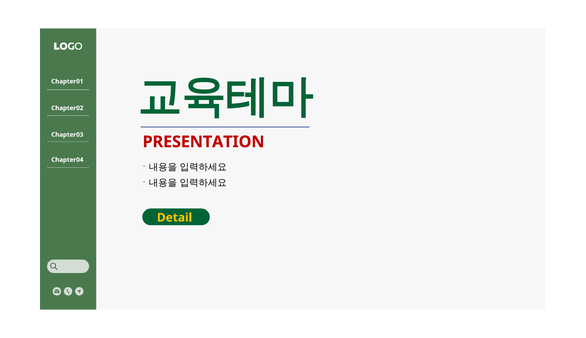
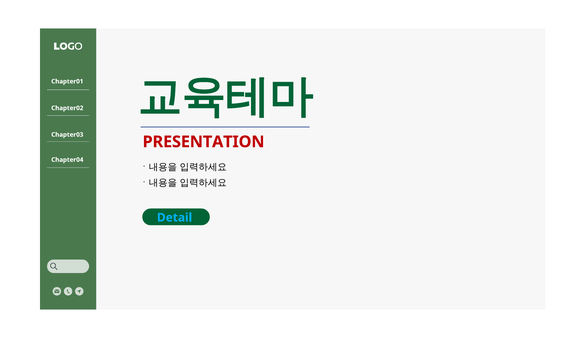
Detail colour: yellow -> light blue
